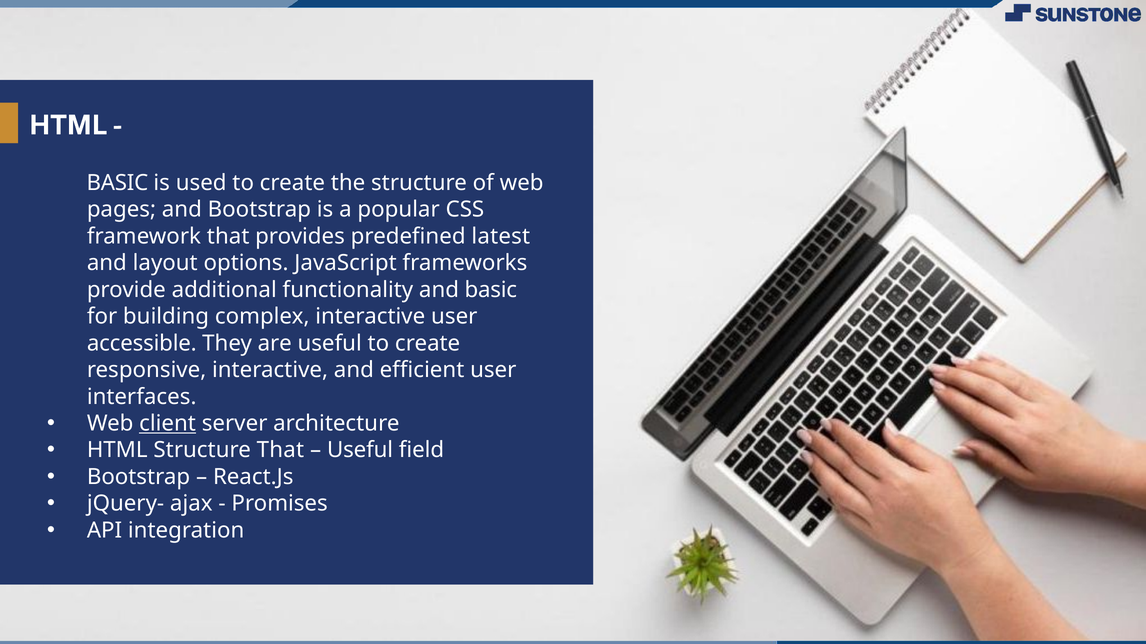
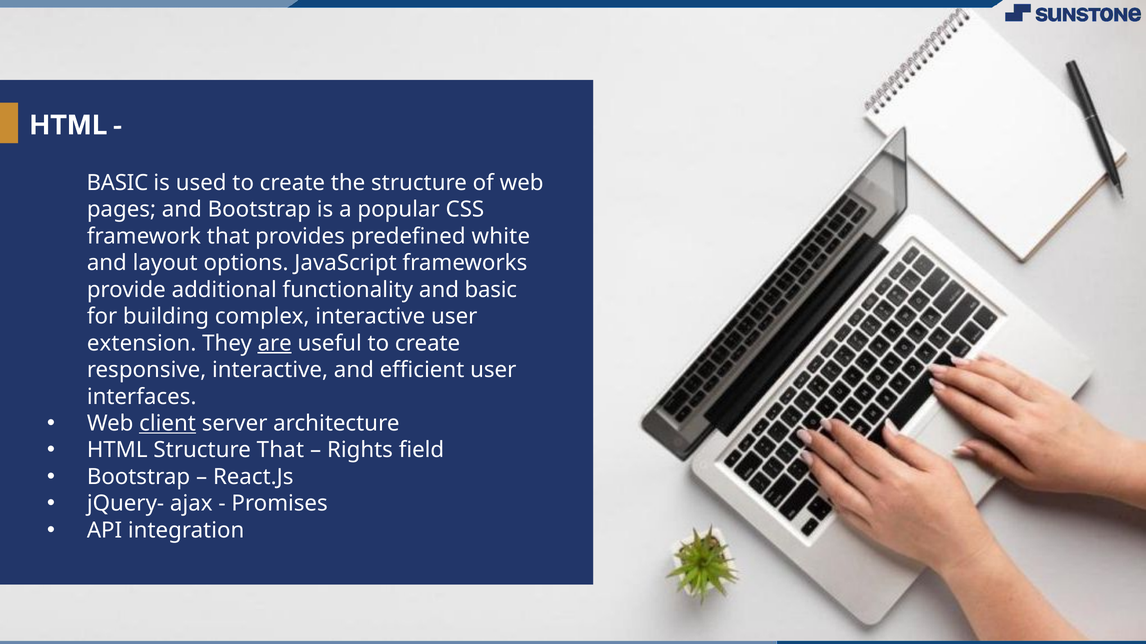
latest: latest -> white
accessible: accessible -> extension
are underline: none -> present
Useful at (360, 451): Useful -> Rights
